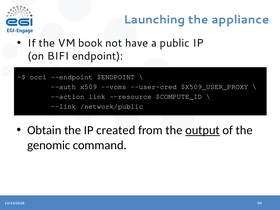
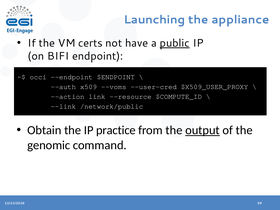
book: book -> certs
public underline: none -> present
created: created -> practice
